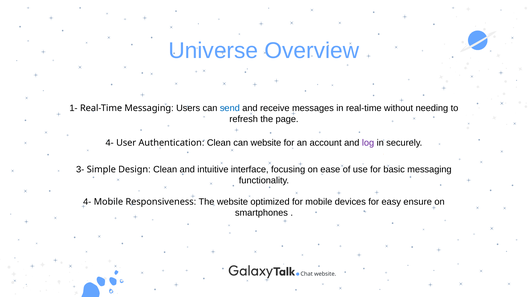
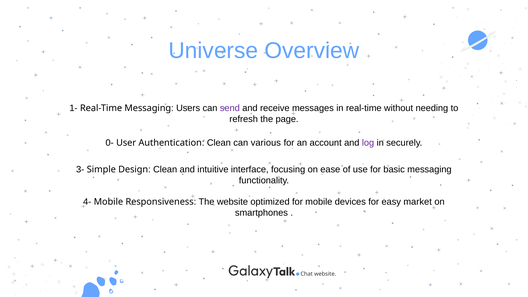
send colour: blue -> purple
4- at (110, 143): 4- -> 0-
can website: website -> various
ensure: ensure -> market
